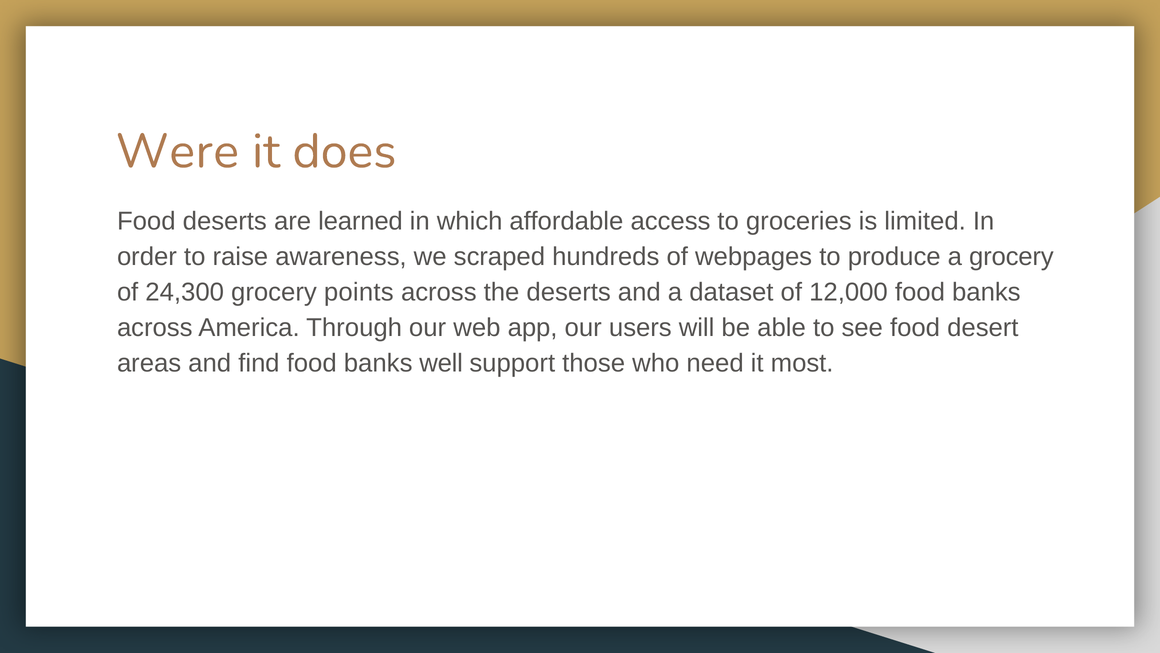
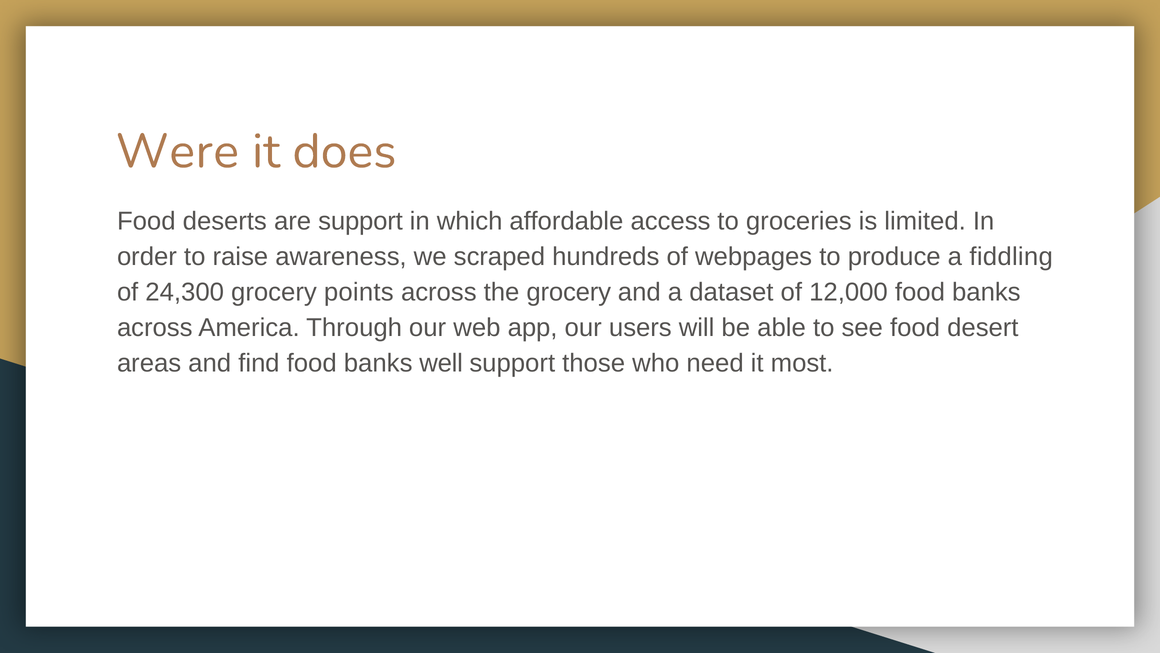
are learned: learned -> support
a grocery: grocery -> fiddling
the deserts: deserts -> grocery
